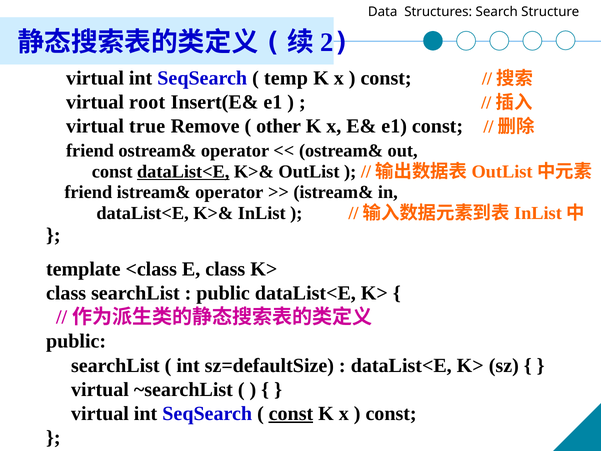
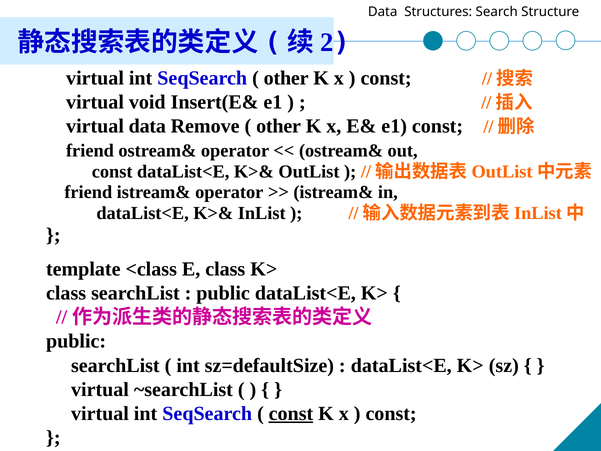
temp at (286, 78): temp -> other
root: root -> void
virtual true: true -> data
dataList<E at (183, 171) underline: present -> none
